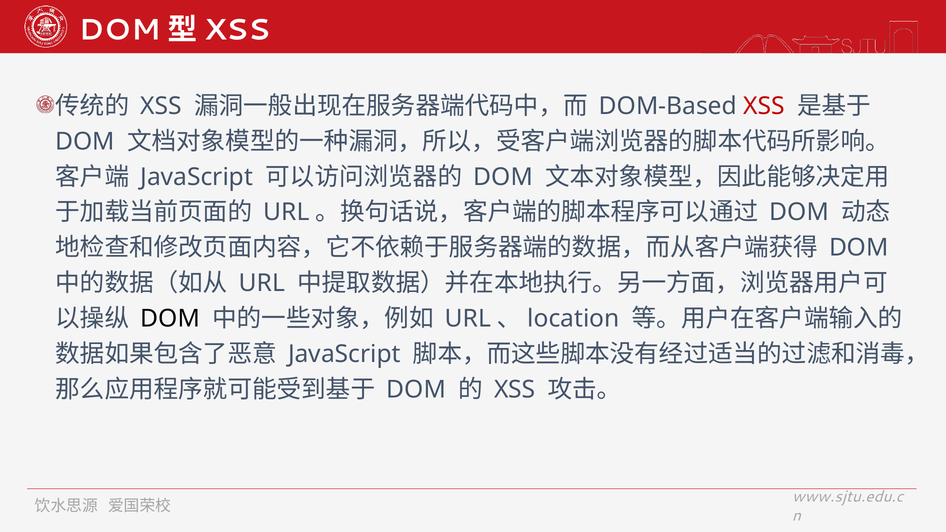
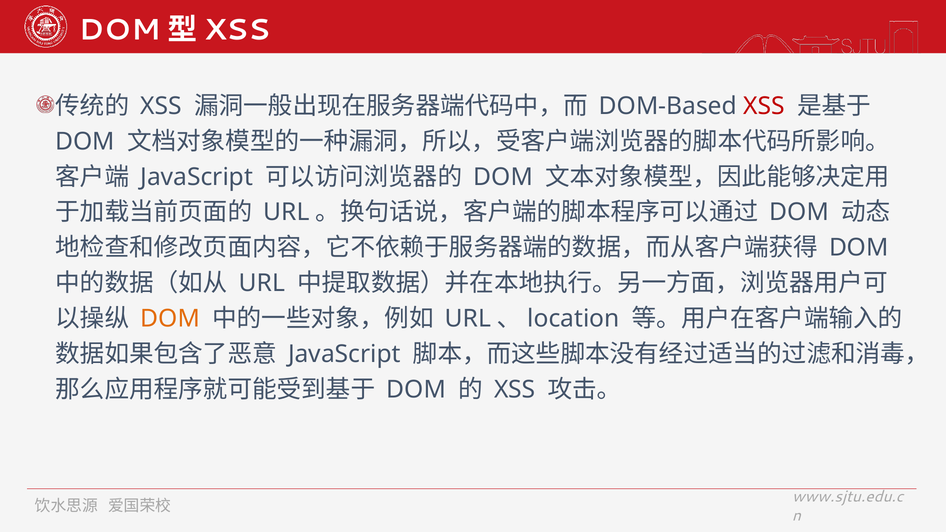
DOM at (170, 319) colour: black -> orange
